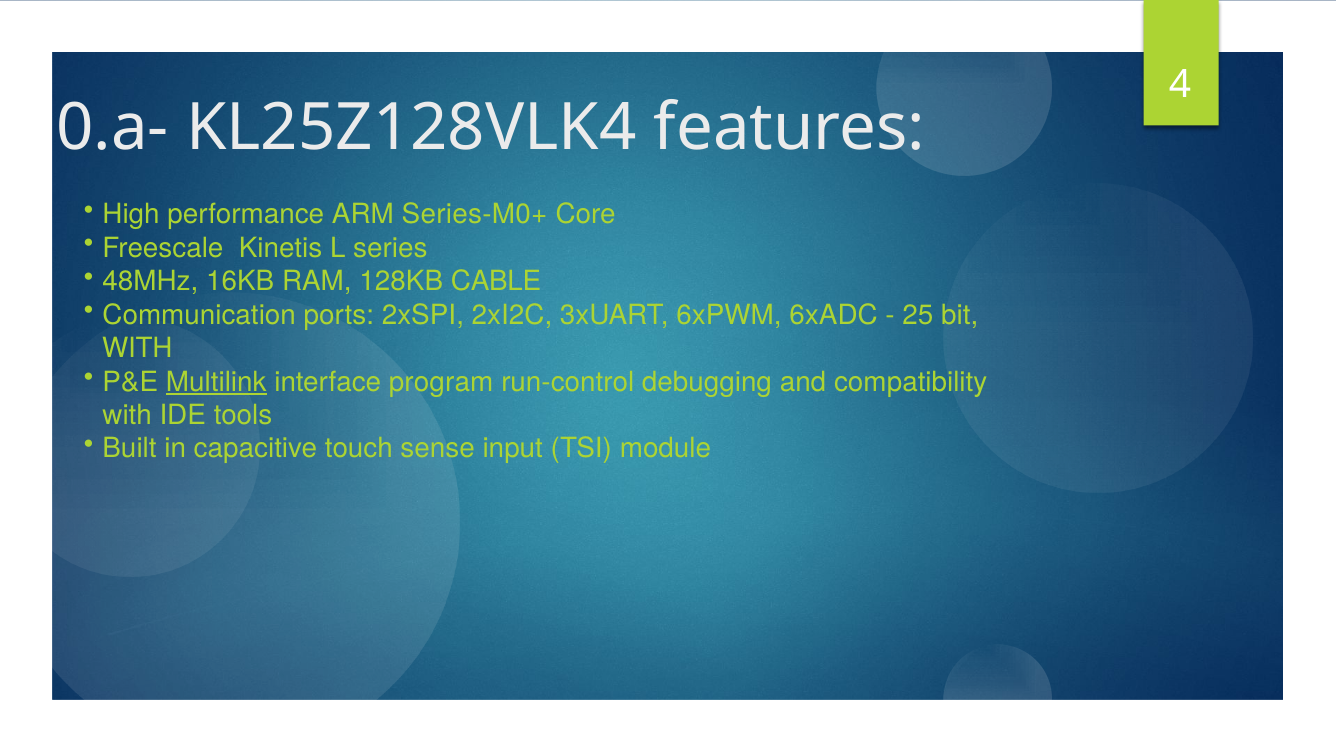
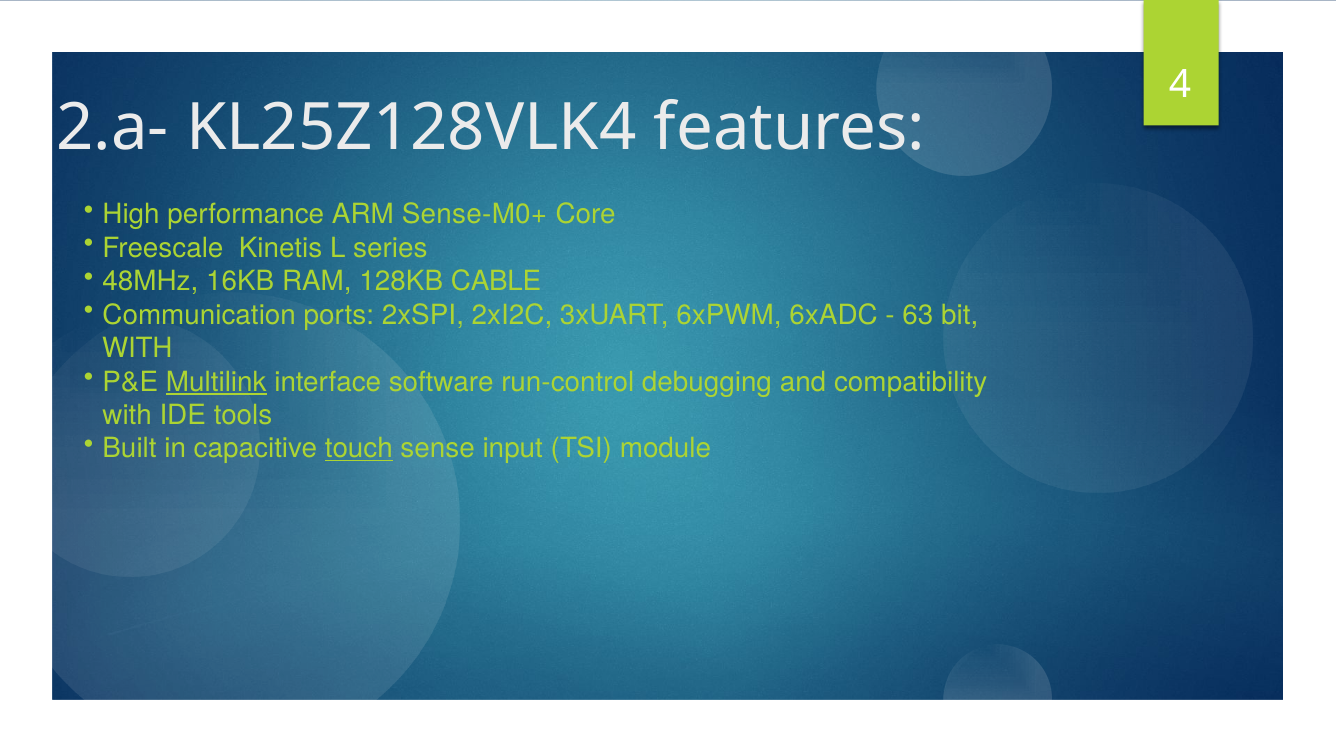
0.a-: 0.a- -> 2.a-
Series-M0+: Series-M0+ -> Sense-M0+
25: 25 -> 63
program: program -> software
touch underline: none -> present
